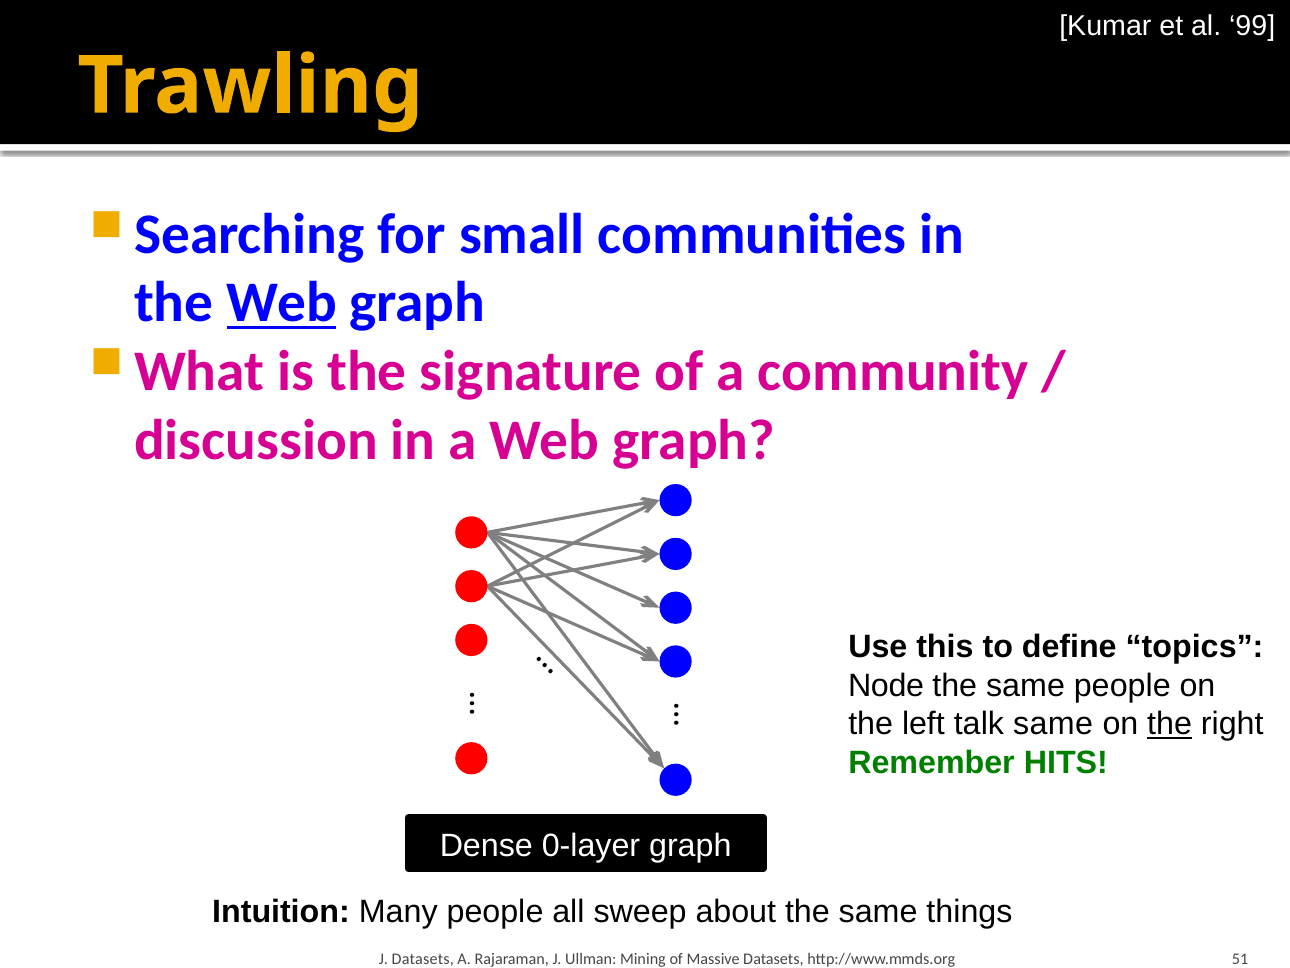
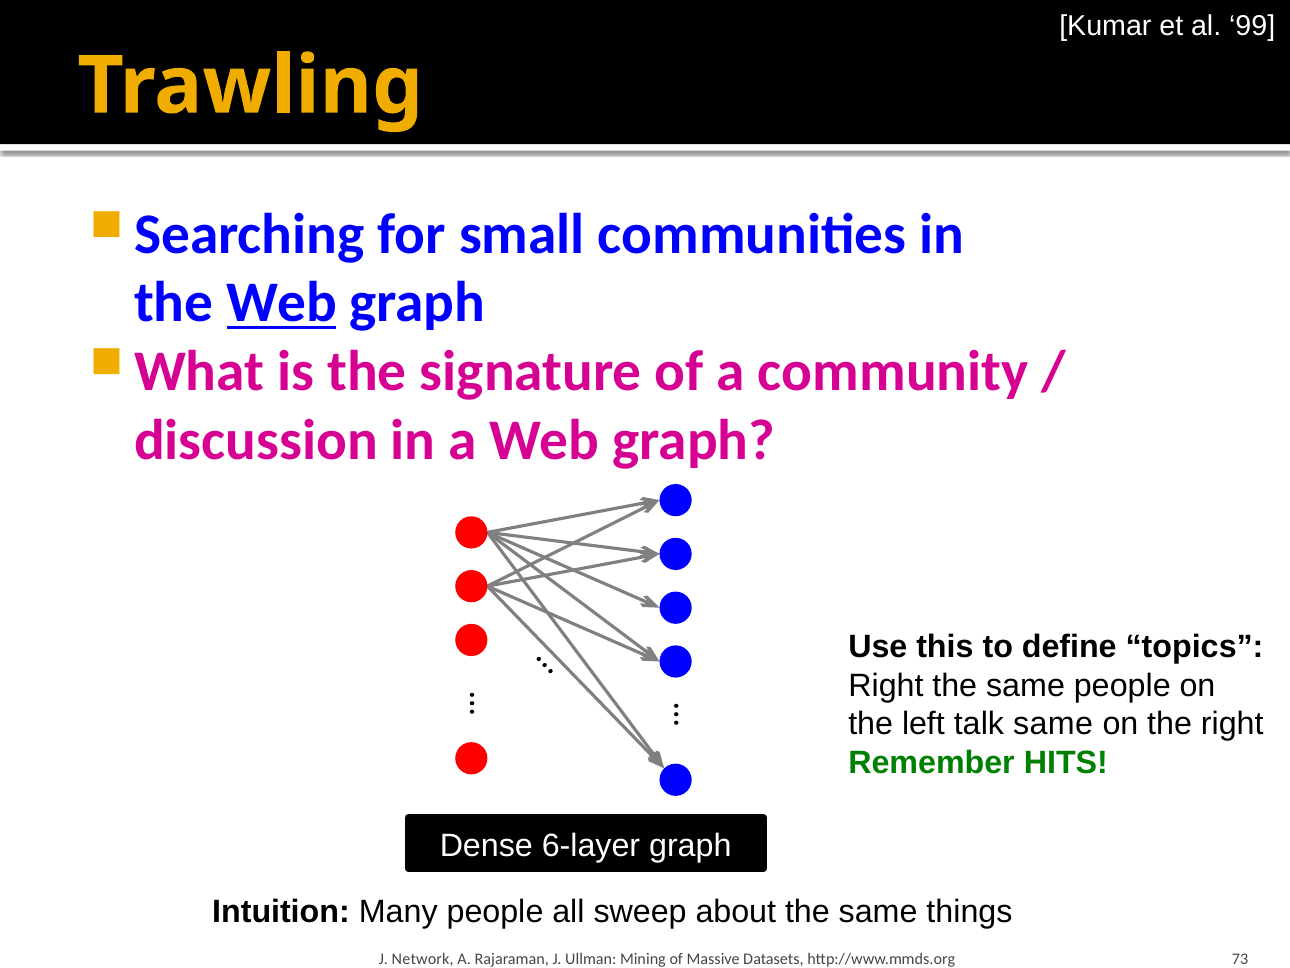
Node at (886, 685): Node -> Right
the at (1170, 724) underline: present -> none
0-layer: 0-layer -> 6-layer
J Datasets: Datasets -> Network
51: 51 -> 73
